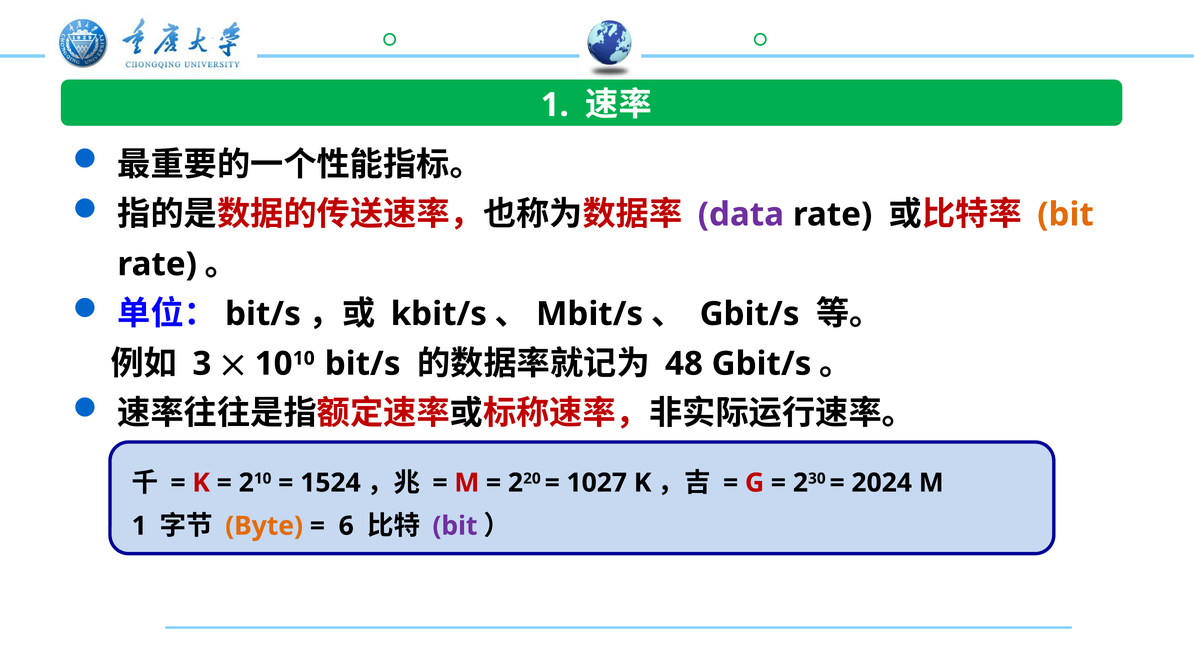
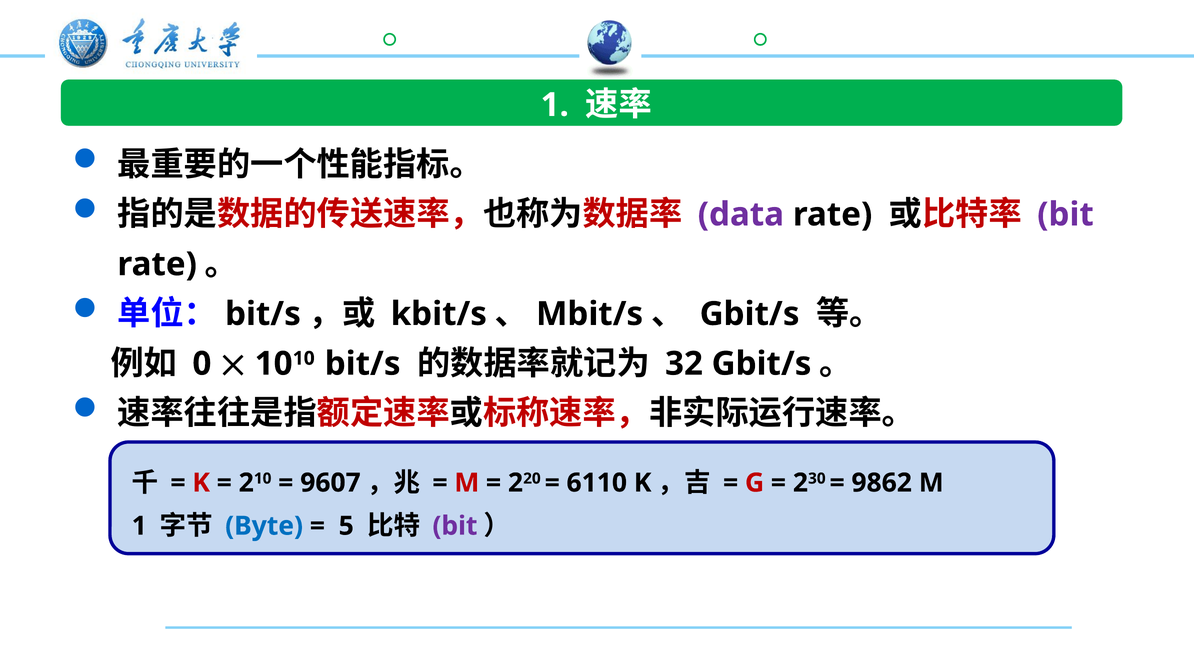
bit at (1066, 214) colour: orange -> purple
3: 3 -> 0
48: 48 -> 32
1524: 1524 -> 9607
1027: 1027 -> 6110
2024: 2024 -> 9862
Byte colour: orange -> blue
6: 6 -> 5
